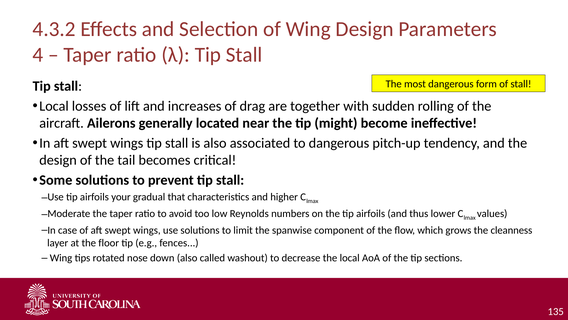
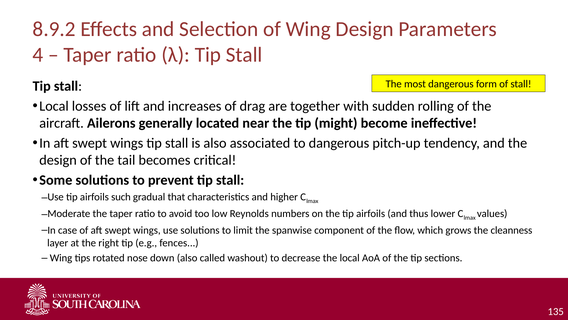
4.3.2: 4.3.2 -> 8.9.2
your: your -> such
floor: floor -> right
